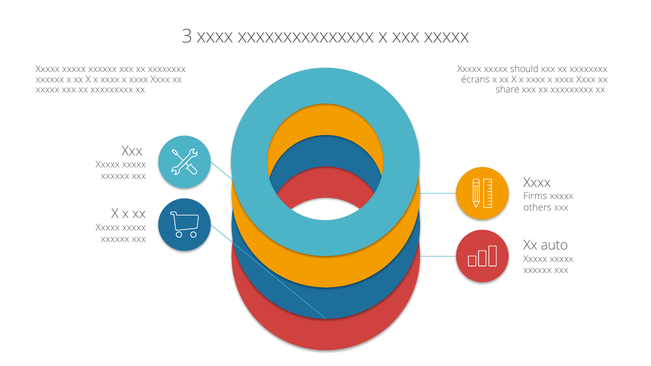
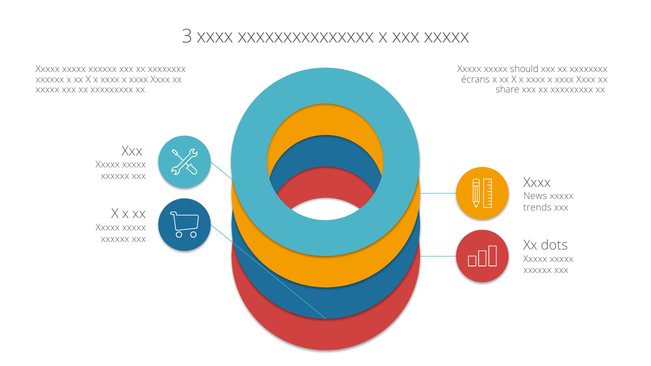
Firms: Firms -> News
others: others -> trends
auto: auto -> dots
